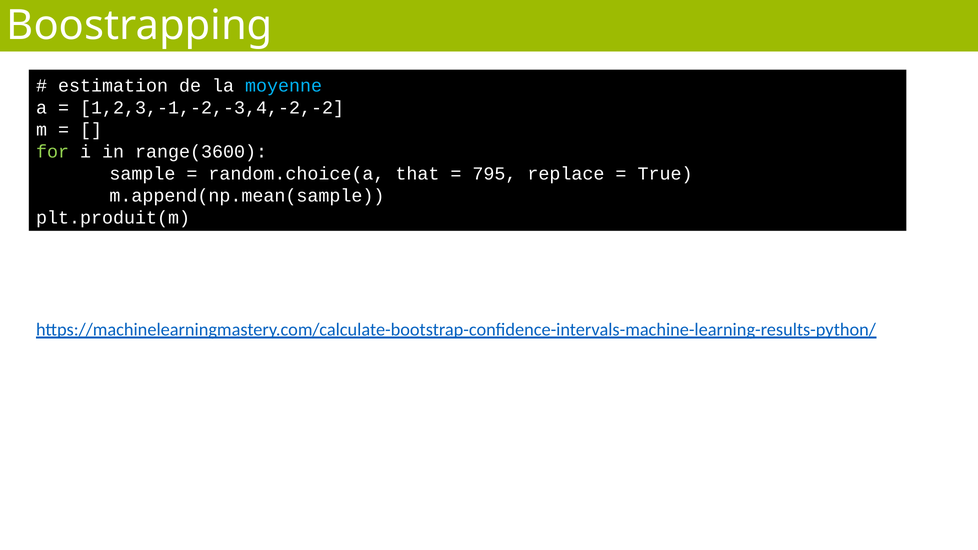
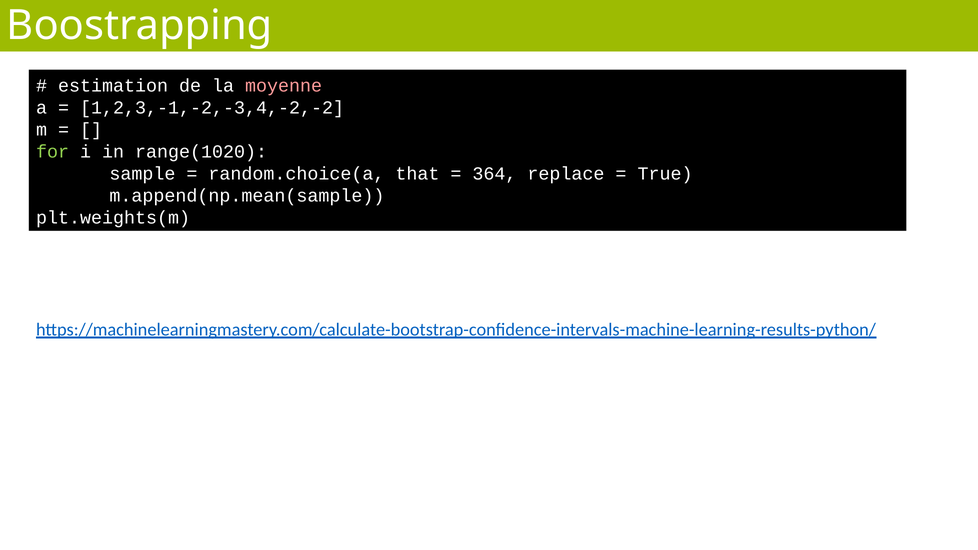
moyenne colour: light blue -> pink
range(3600: range(3600 -> range(1020
795: 795 -> 364
plt.produit(m: plt.produit(m -> plt.weights(m
